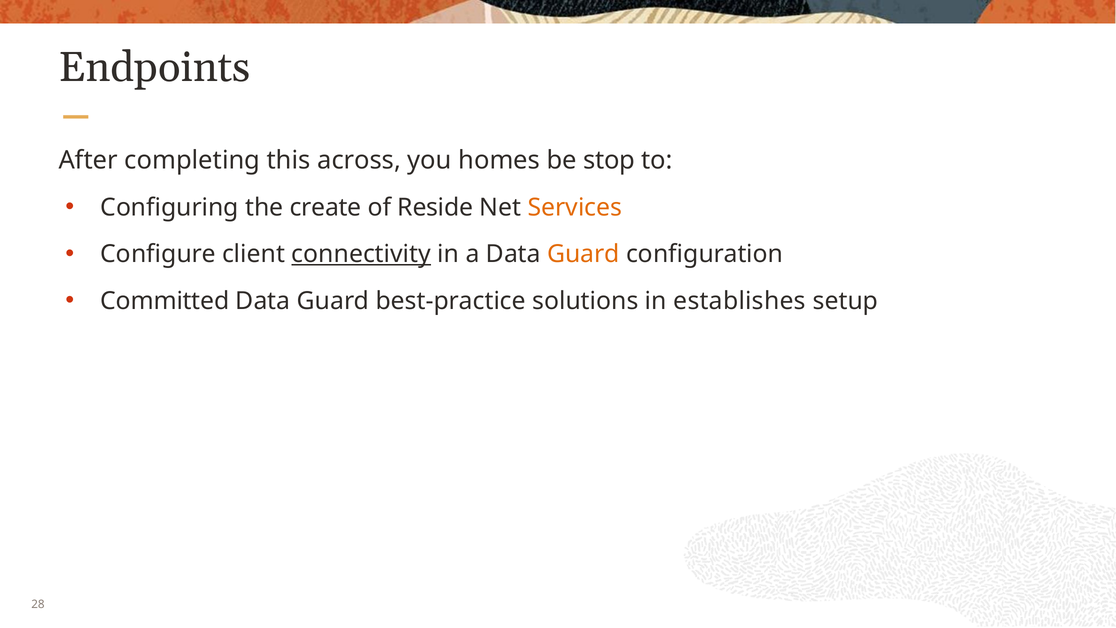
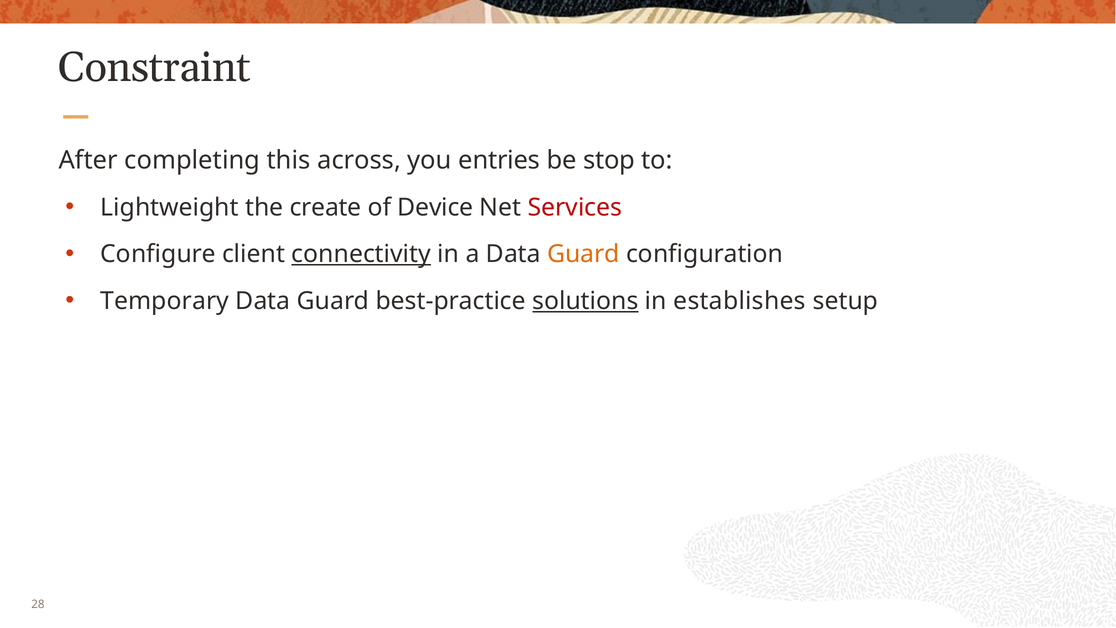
Endpoints: Endpoints -> Constraint
homes: homes -> entries
Configuring: Configuring -> Lightweight
Reside: Reside -> Device
Services colour: orange -> red
Committed: Committed -> Temporary
solutions underline: none -> present
